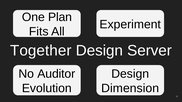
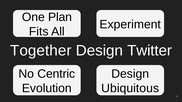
Server: Server -> Twitter
Auditor: Auditor -> Centric
Dimension: Dimension -> Ubiquitous
